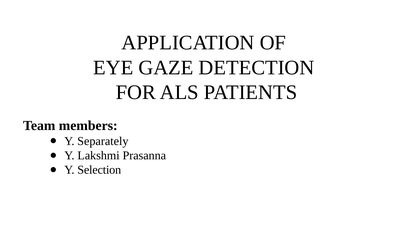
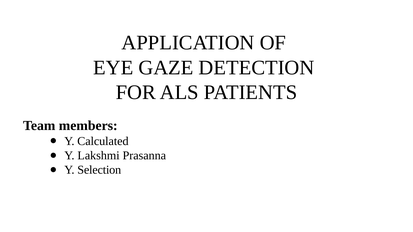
Separately: Separately -> Calculated
